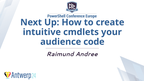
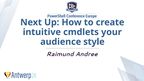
code: code -> style
